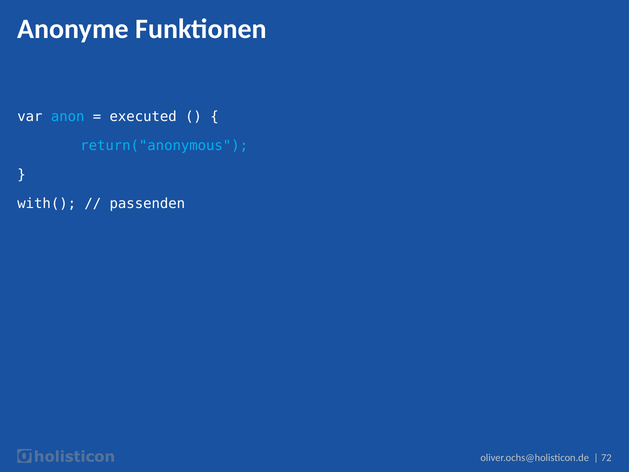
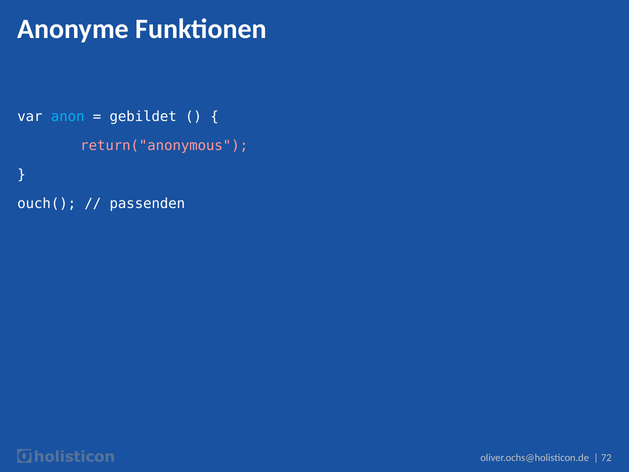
executed: executed -> gebildet
return("anonymous colour: light blue -> pink
with(: with( -> ouch(
